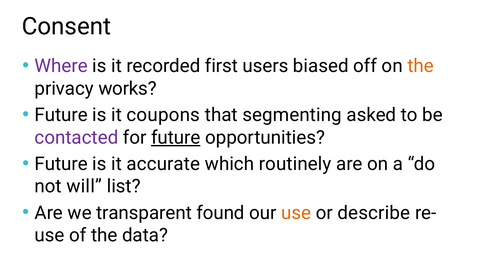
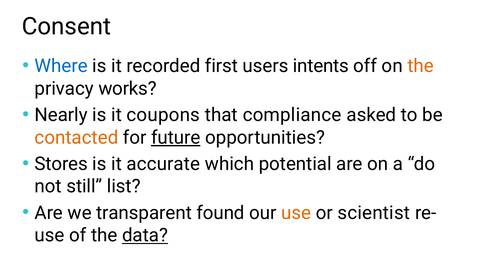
Where colour: purple -> blue
biased: biased -> intents
Future at (61, 115): Future -> Nearly
segmenting: segmenting -> compliance
contacted colour: purple -> orange
Future at (61, 164): Future -> Stores
routinely: routinely -> potential
will: will -> still
describe: describe -> scientist
data underline: none -> present
